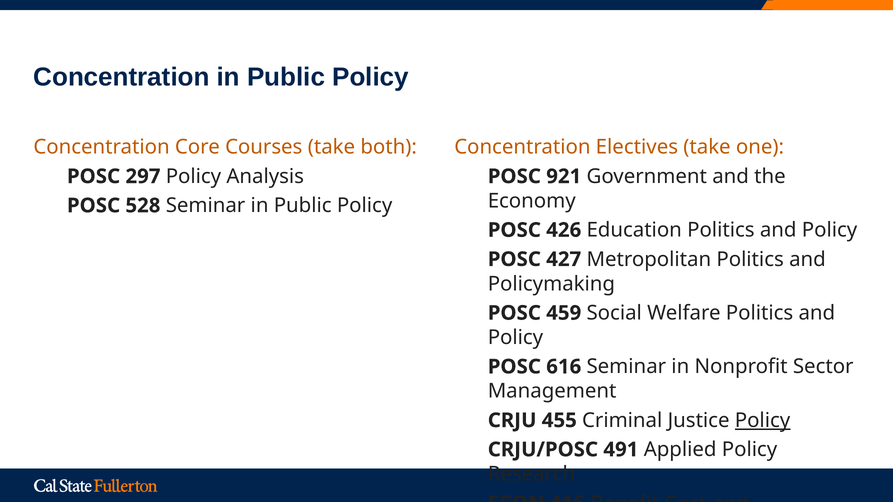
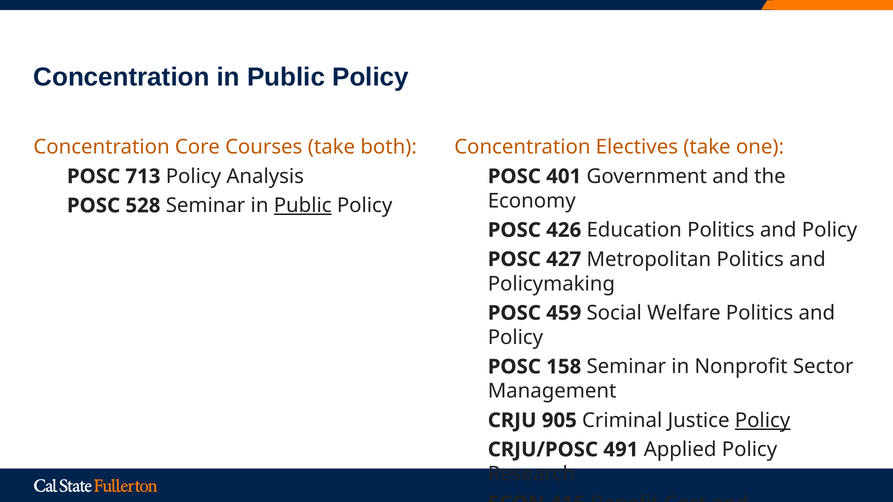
297: 297 -> 713
921: 921 -> 401
Public at (303, 206) underline: none -> present
616: 616 -> 158
455: 455 -> 905
